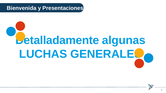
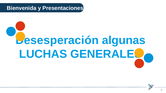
Detalladamente: Detalladamente -> Desesperación
